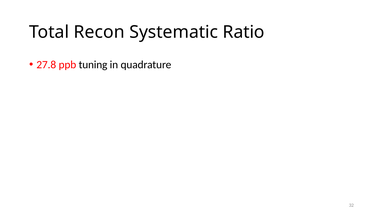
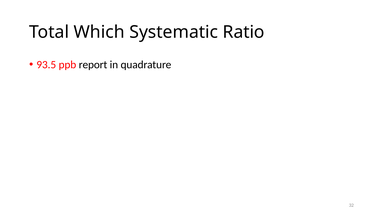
Recon: Recon -> Which
27.8: 27.8 -> 93.5
tuning: tuning -> report
